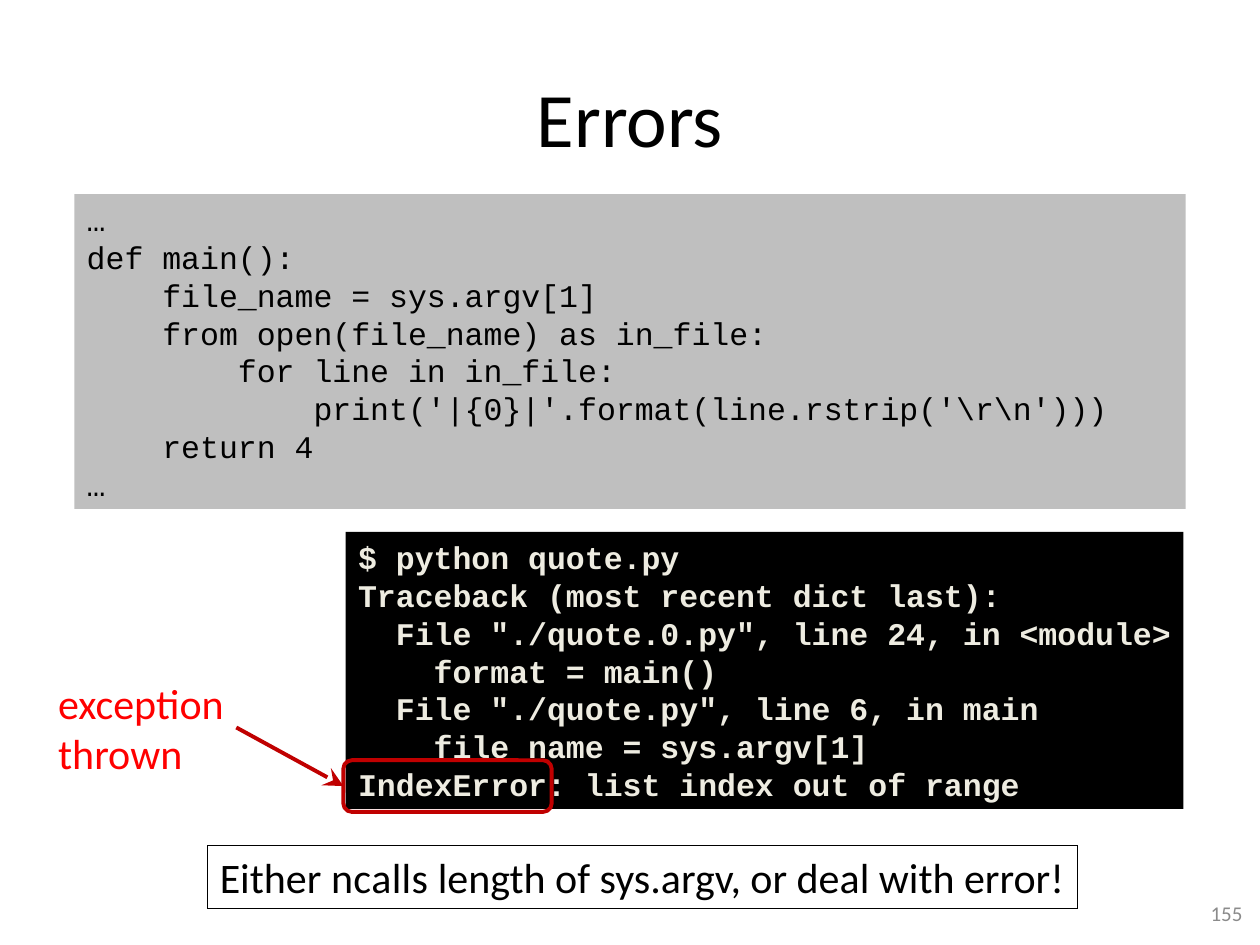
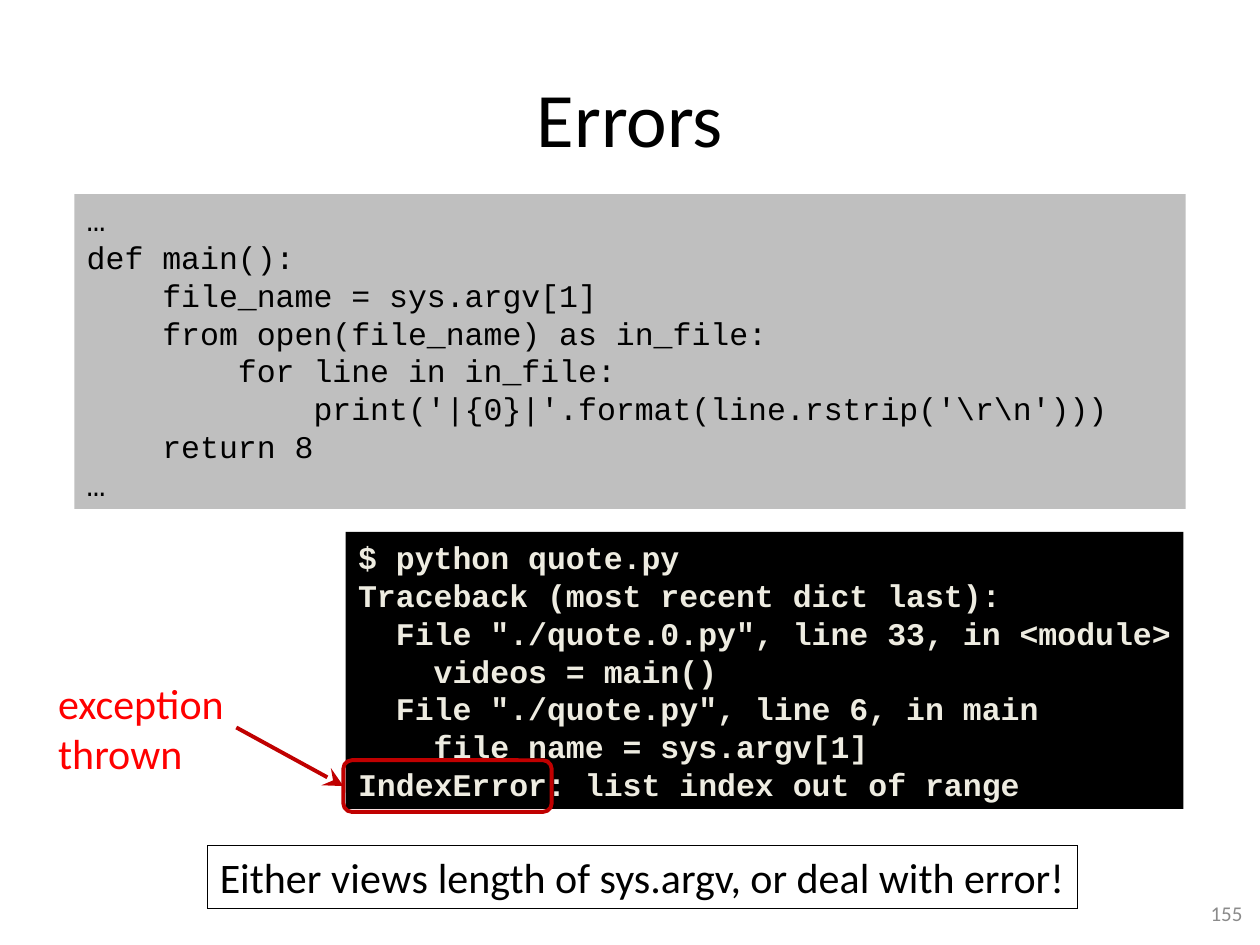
4: 4 -> 8
24: 24 -> 33
format: format -> videos
ncalls: ncalls -> views
